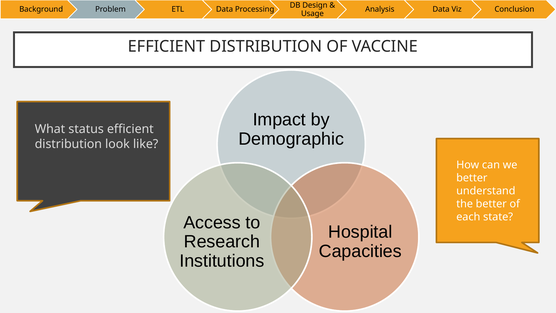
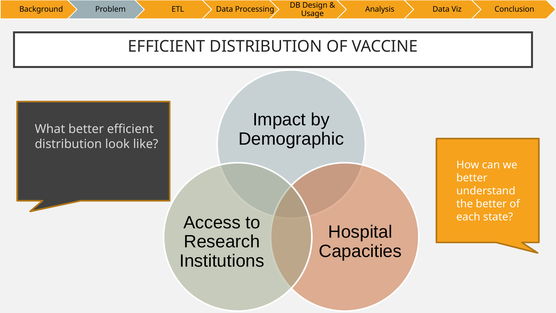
What status: status -> better
